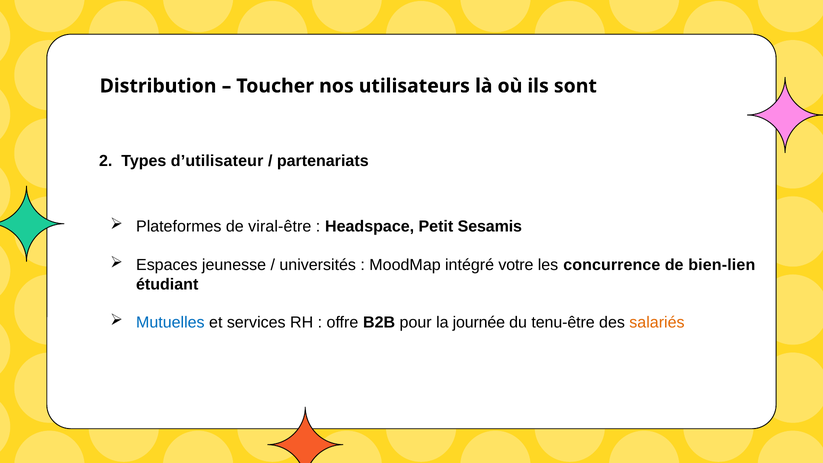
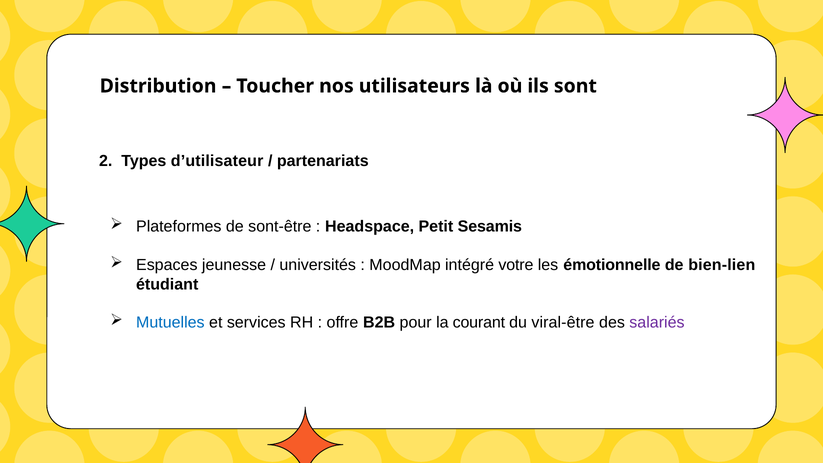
viral-être: viral-être -> sont-être
concurrence: concurrence -> émotionnelle
journée: journée -> courant
tenu-être: tenu-être -> viral-être
salariés colour: orange -> purple
